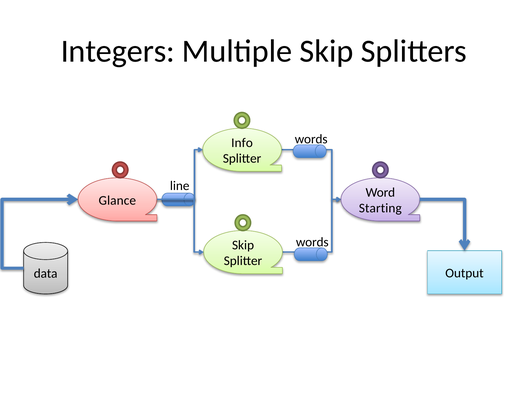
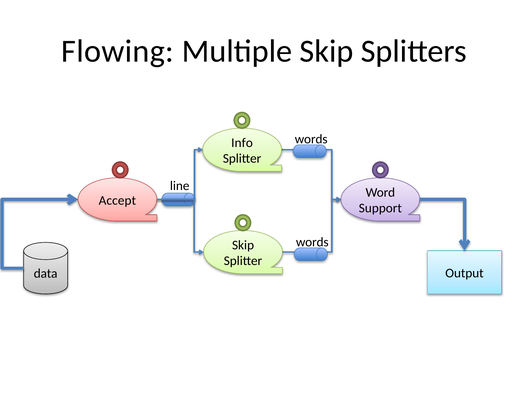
Integers: Integers -> Flowing
Glance: Glance -> Accept
Starting: Starting -> Support
